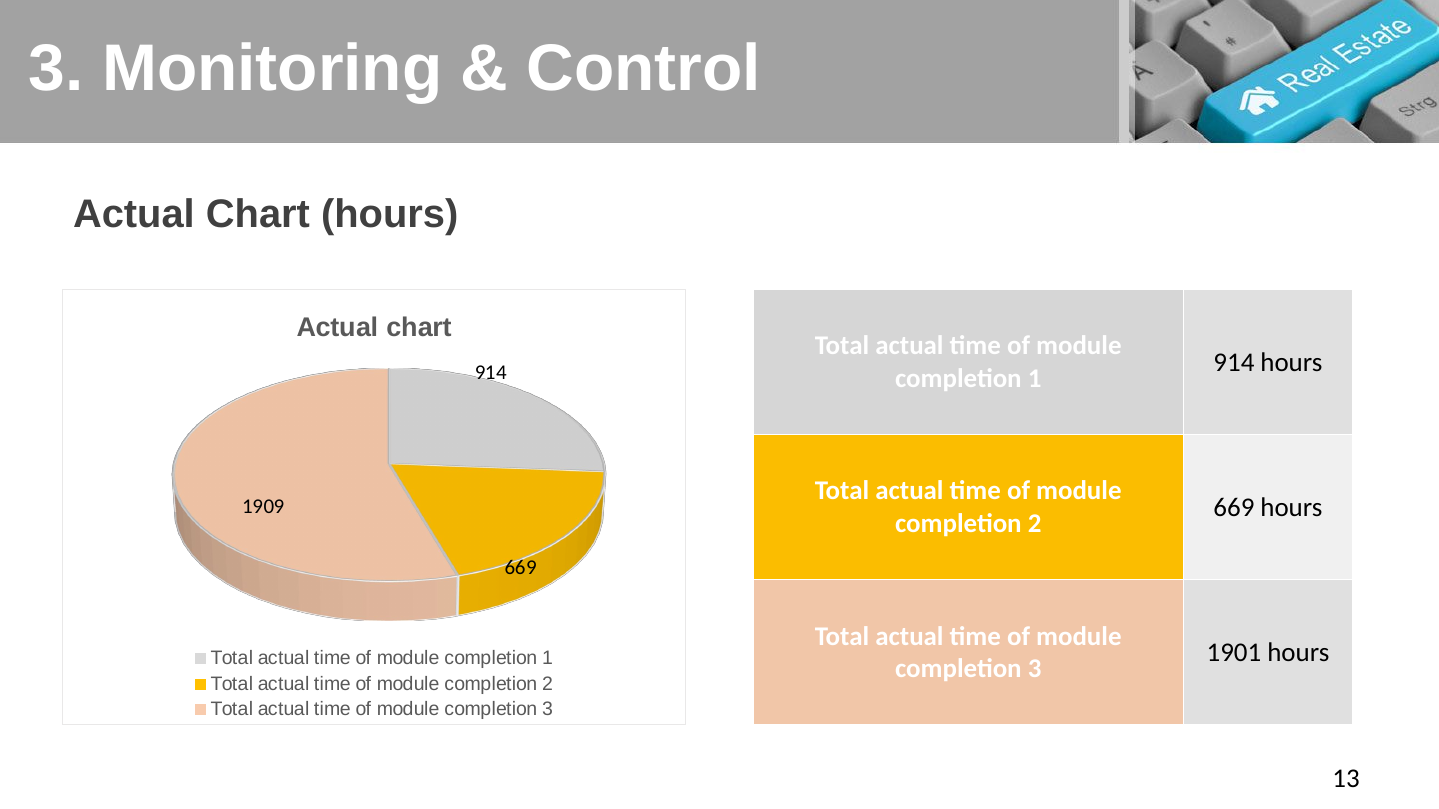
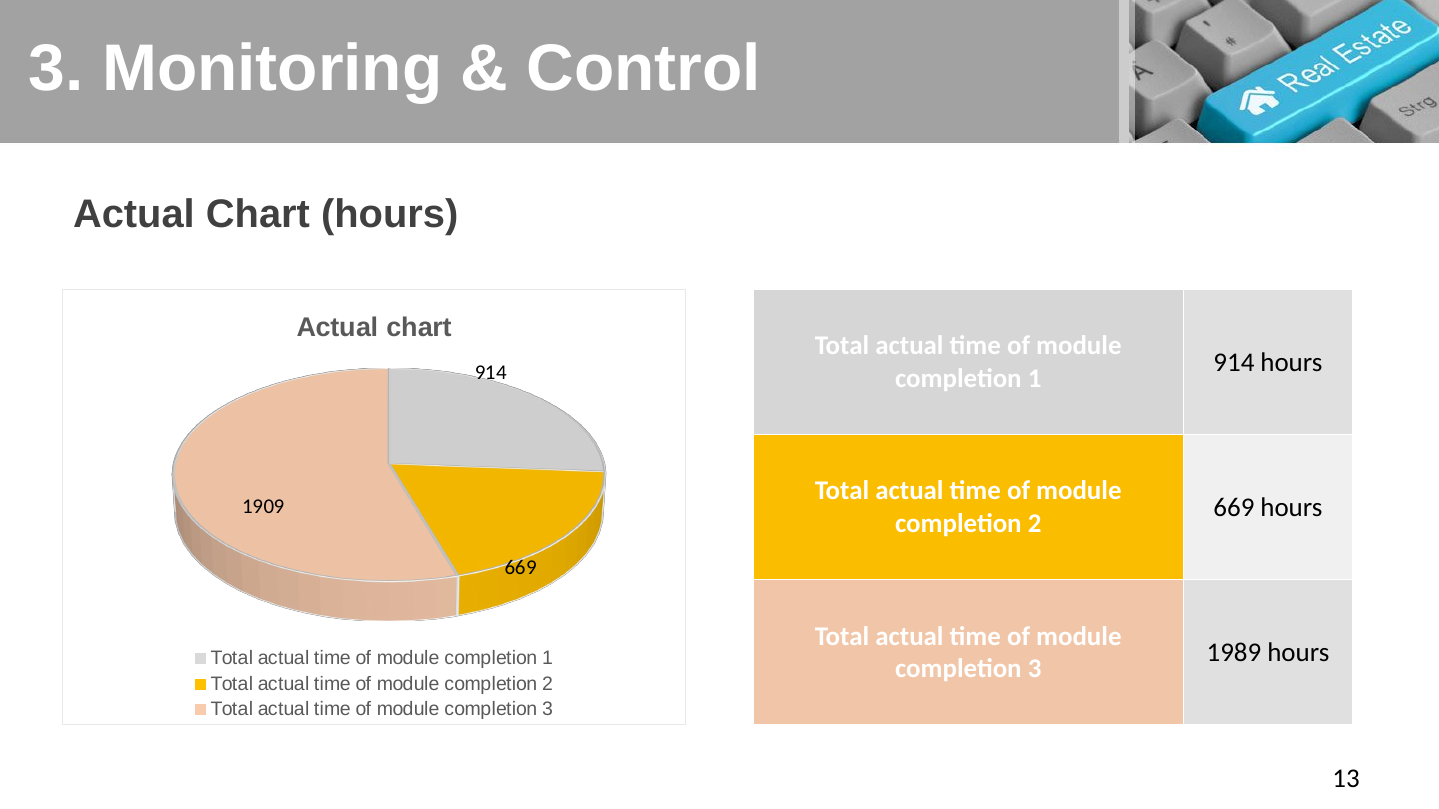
1901: 1901 -> 1989
